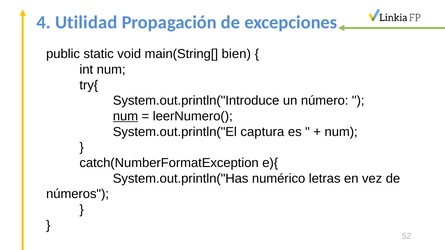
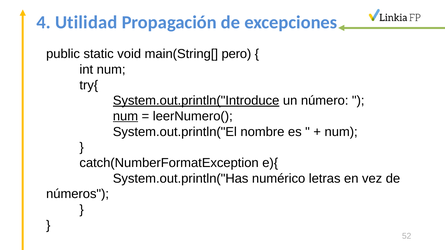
bien: bien -> pero
System.out.println("Introduce underline: none -> present
captura: captura -> nombre
